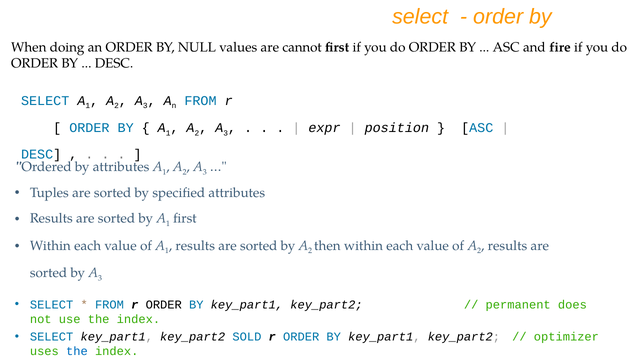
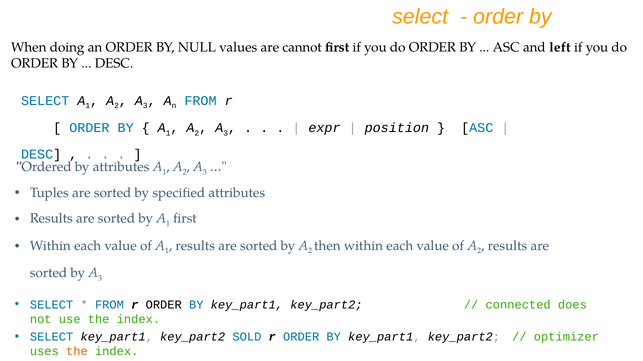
fire: fire -> left
permanent: permanent -> connected
the at (77, 352) colour: blue -> orange
